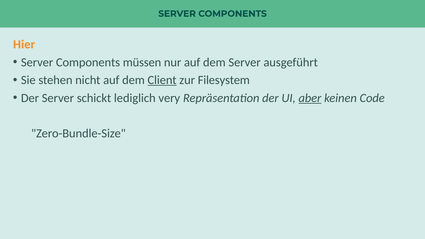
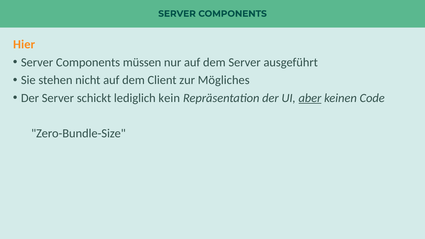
Client underline: present -> none
Filesystem: Filesystem -> Mögliches
very: very -> kein
